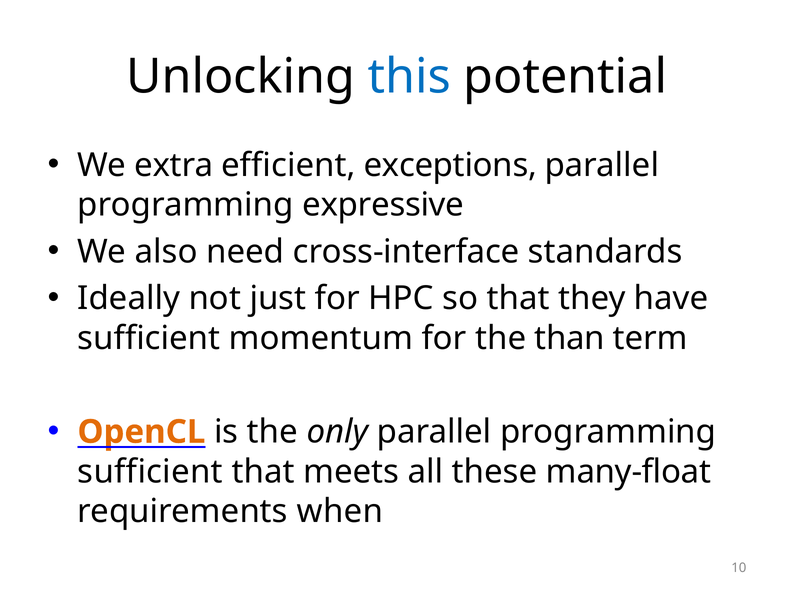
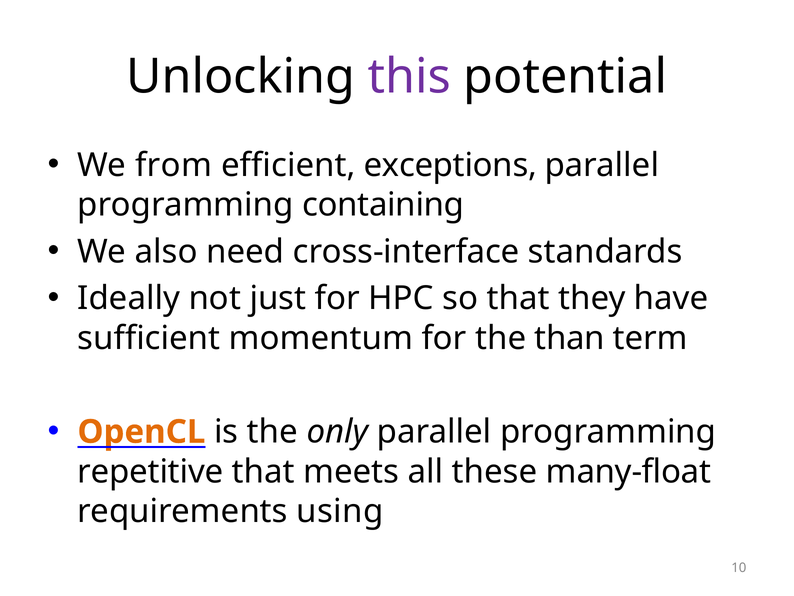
this colour: blue -> purple
extra: extra -> from
expressive: expressive -> containing
sufficient at (150, 471): sufficient -> repetitive
when: when -> using
